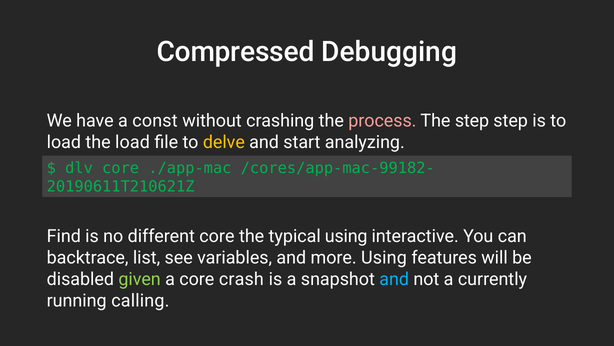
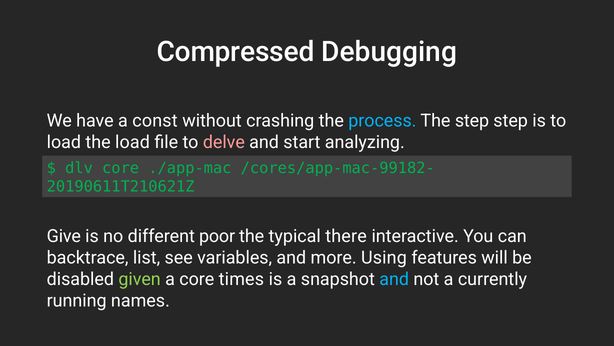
process colour: pink -> light blue
delve colour: yellow -> pink
Find: Find -> Give
different core: core -> poor
typical using: using -> there
crash: crash -> times
calling: calling -> names
